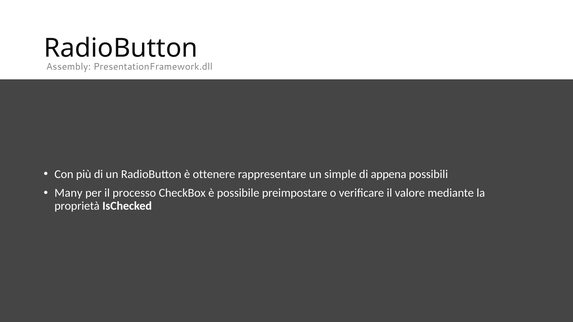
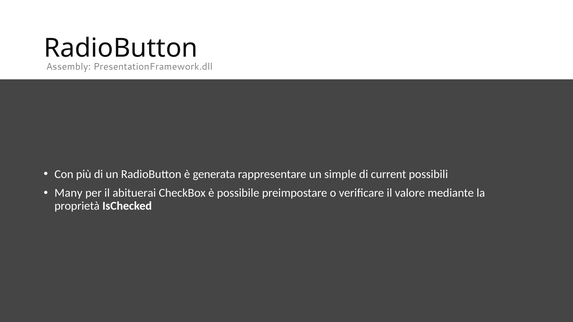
ottenere: ottenere -> generata
appena: appena -> current
processo: processo -> abituerai
